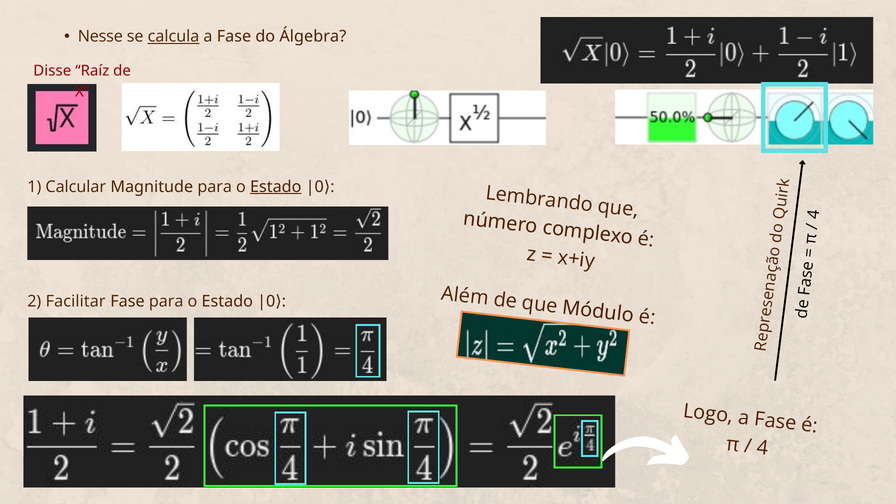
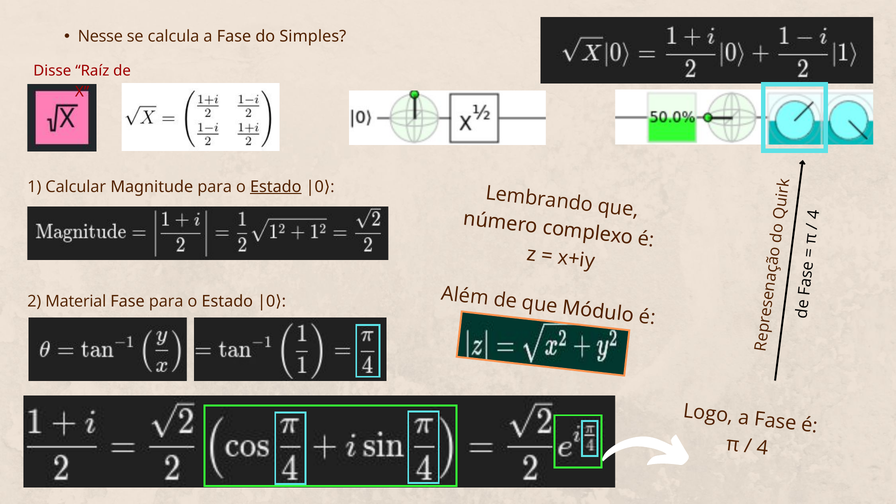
calcula underline: present -> none
Álgebra: Álgebra -> Simples
Facilitar: Facilitar -> Material
